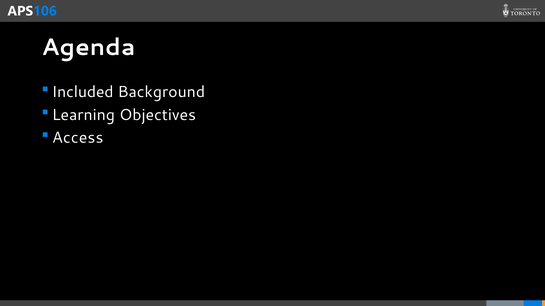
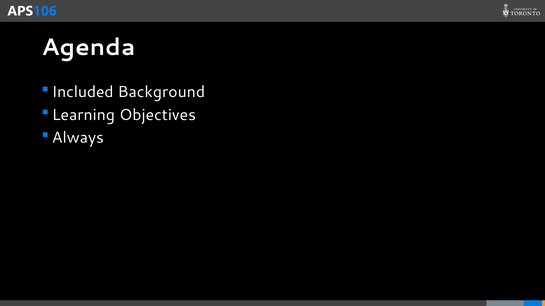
Access: Access -> Always
